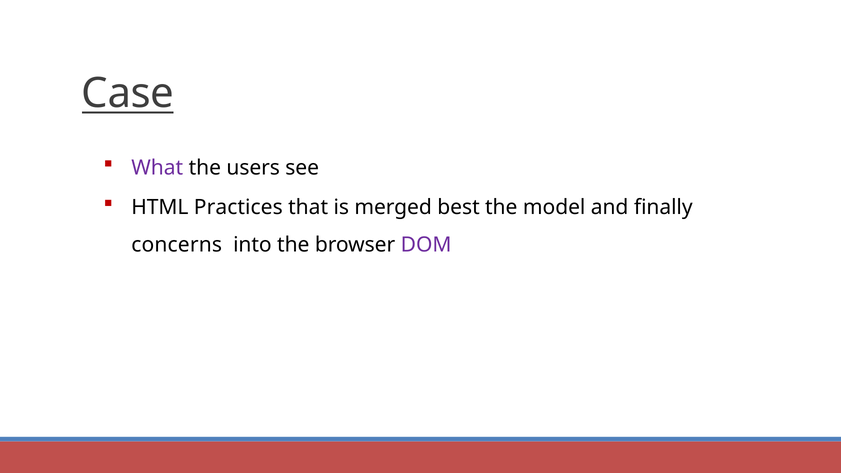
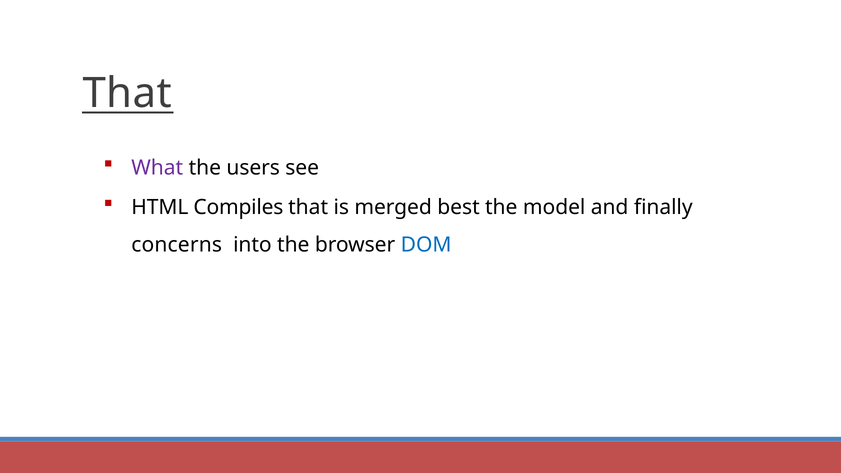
Case at (128, 93): Case -> That
Practices: Practices -> Compiles
DOM colour: purple -> blue
